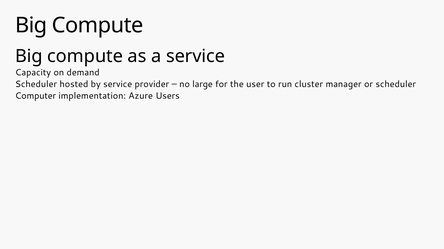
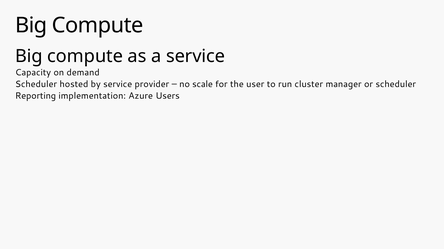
large: large -> scale
Computer: Computer -> Reporting
